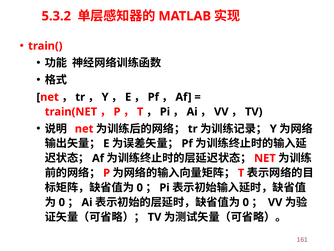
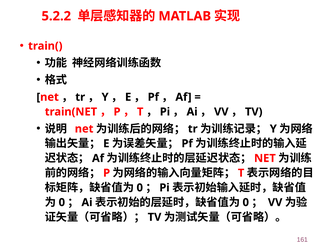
5.3.2: 5.3.2 -> 5.2.2
